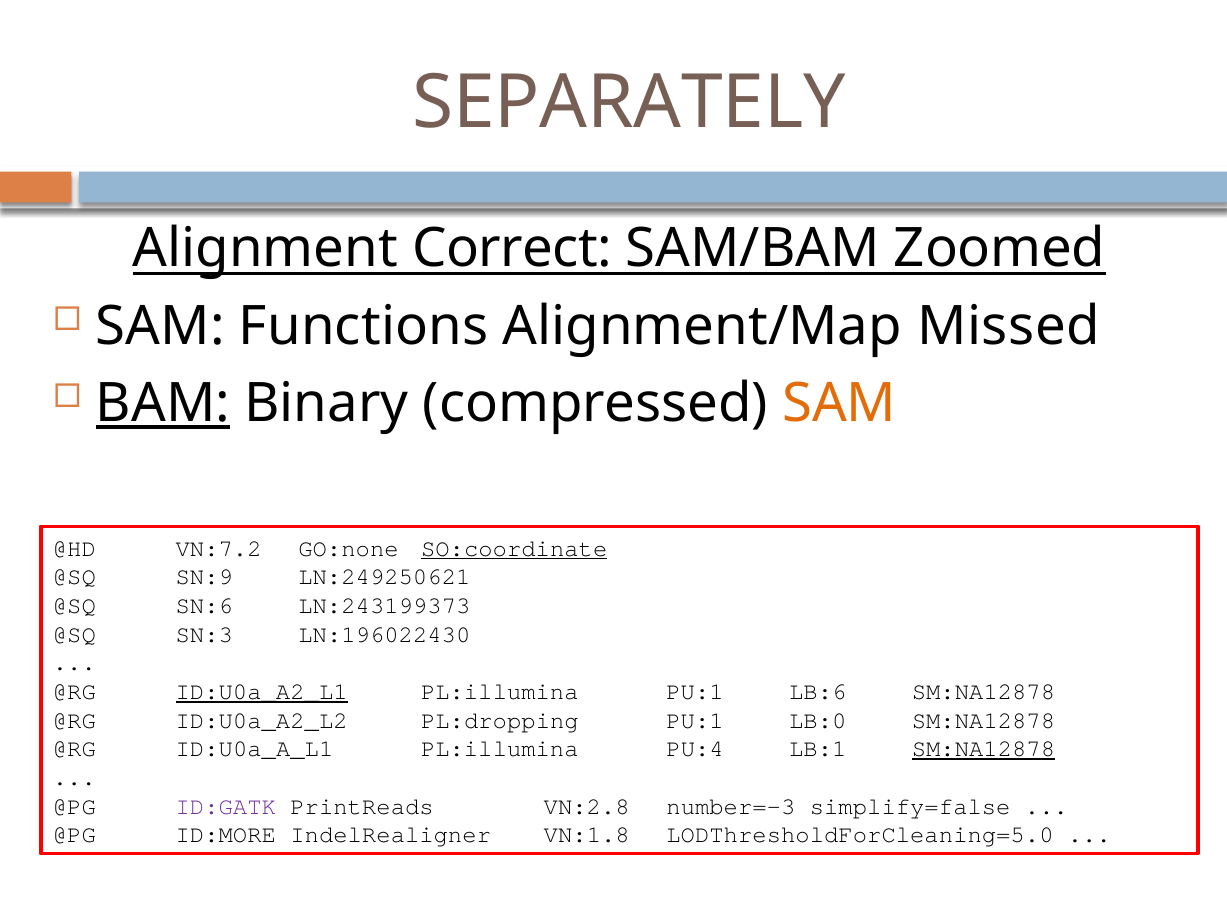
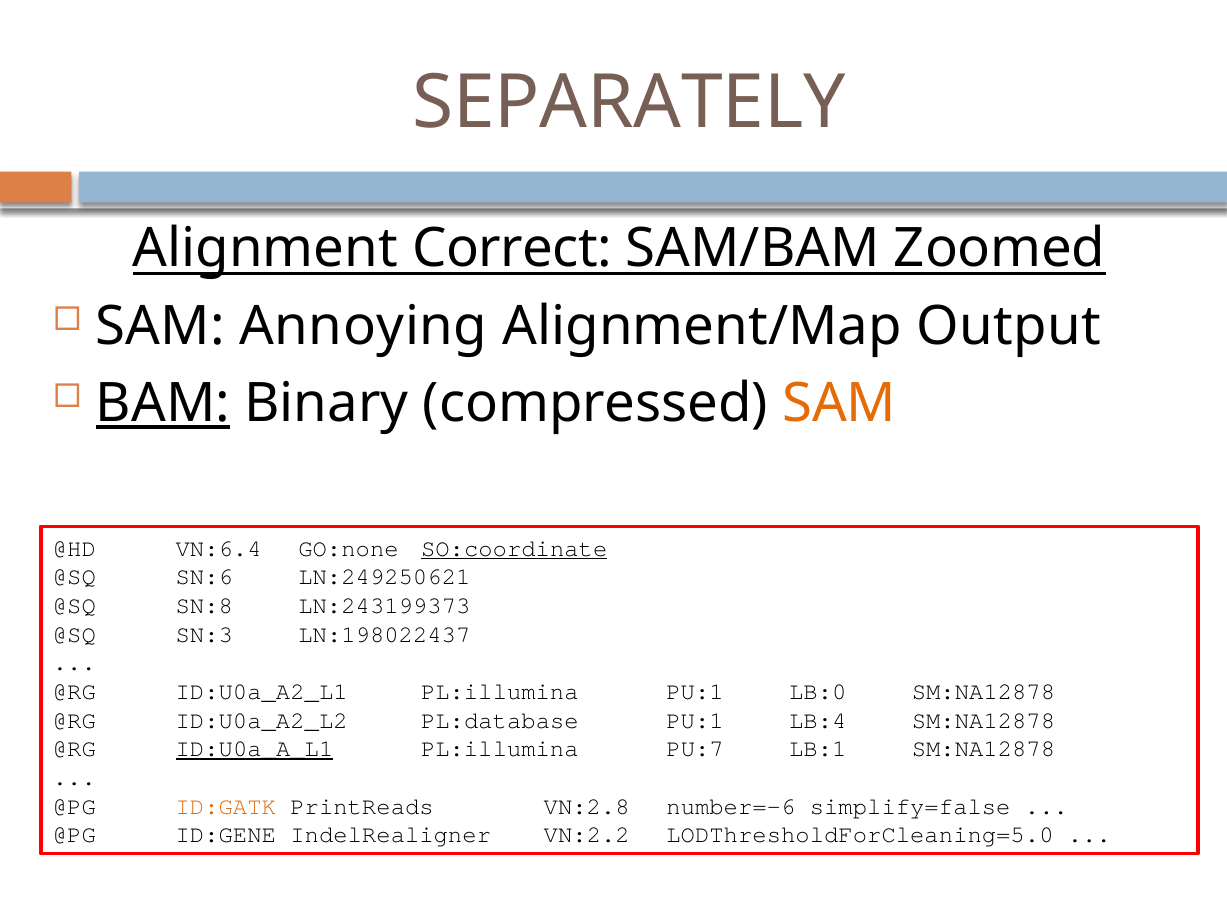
Functions: Functions -> Annoying
Missed: Missed -> Output
VN:7.2: VN:7.2 -> VN:6.4
SN:9: SN:9 -> SN:6
SN:6: SN:6 -> SN:8
LN:196022430: LN:196022430 -> LN:198022437
ID:U0a_A2_L1 underline: present -> none
LB:6: LB:6 -> LB:0
PL:dropping: PL:dropping -> PL:database
LB:0: LB:0 -> LB:4
ID:U0a_A_L1 underline: none -> present
PU:4: PU:4 -> PU:7
SM:NA12878 at (983, 749) underline: present -> none
ID:GATK colour: purple -> orange
number=-3: number=-3 -> number=-6
ID:MORE: ID:MORE -> ID:GENE
VN:1.8: VN:1.8 -> VN:2.2
